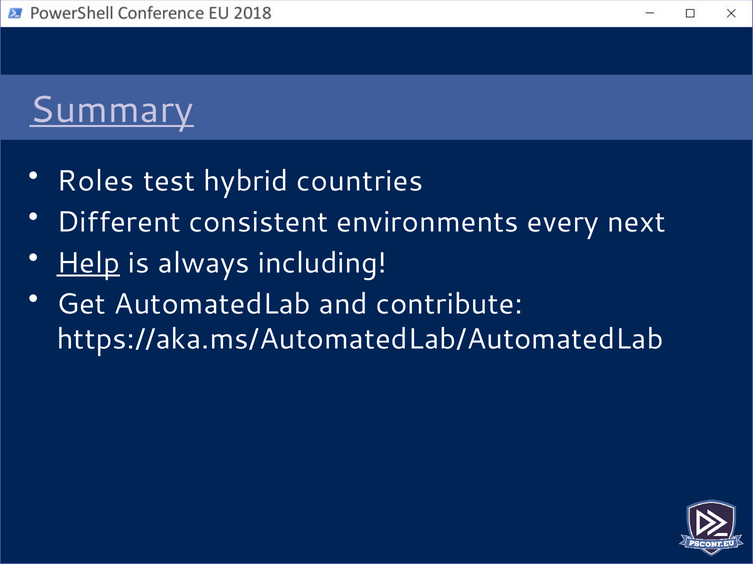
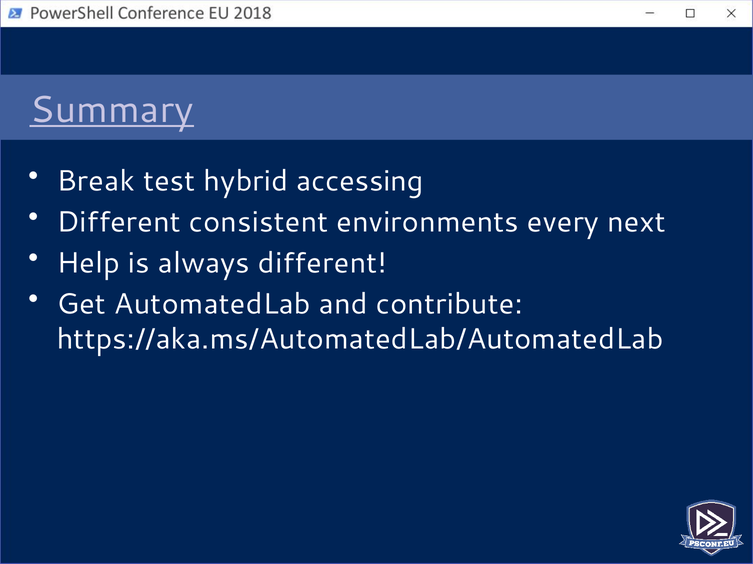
Roles: Roles -> Break
countries: countries -> accessing
Help underline: present -> none
always including: including -> different
